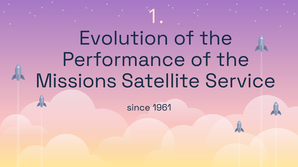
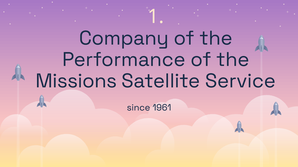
Evolution: Evolution -> Company
